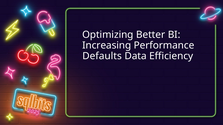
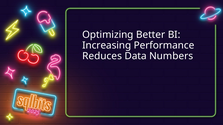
Defaults: Defaults -> Reduces
Efficiency: Efficiency -> Numbers
